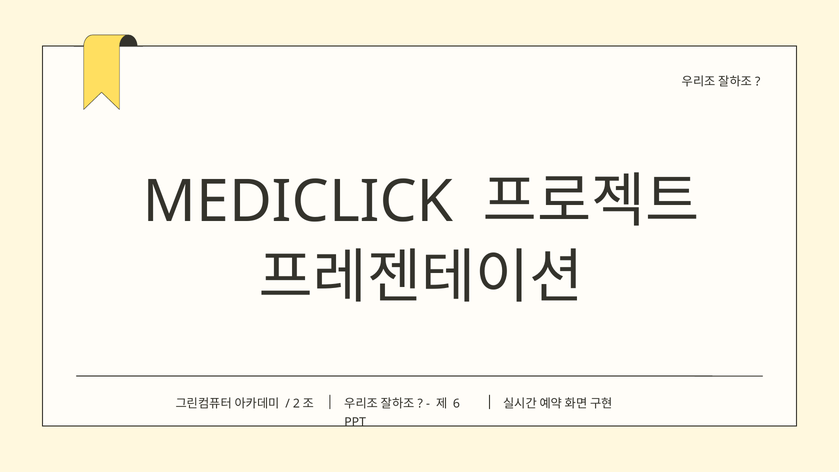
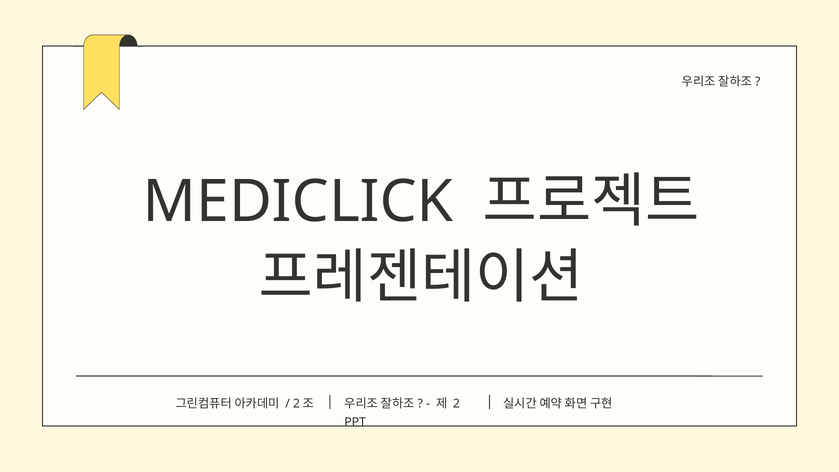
6 at (456, 403): 6 -> 2
